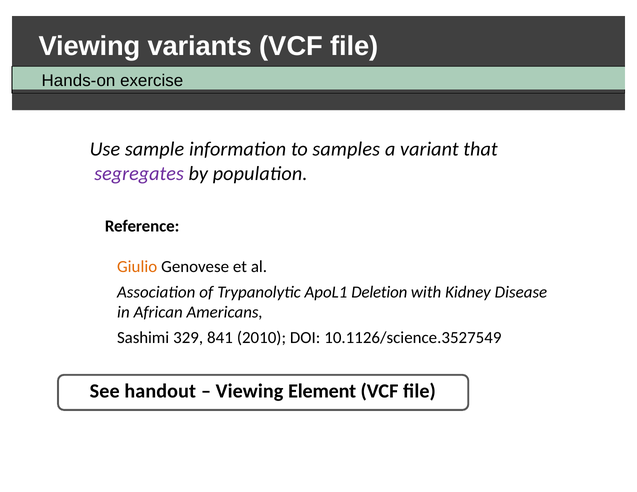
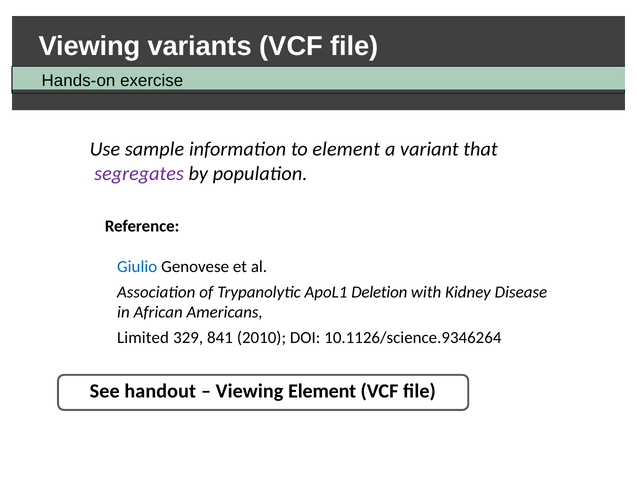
to samples: samples -> element
Giulio colour: orange -> blue
Sashimi: Sashimi -> Limited
10.1126/science.3527549: 10.1126/science.3527549 -> 10.1126/science.9346264
